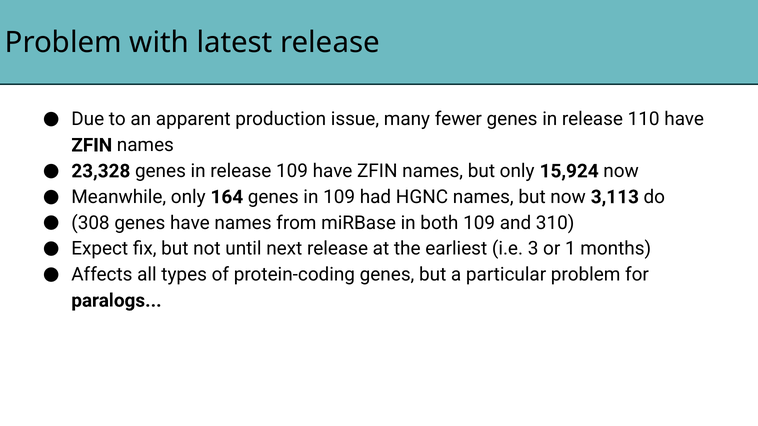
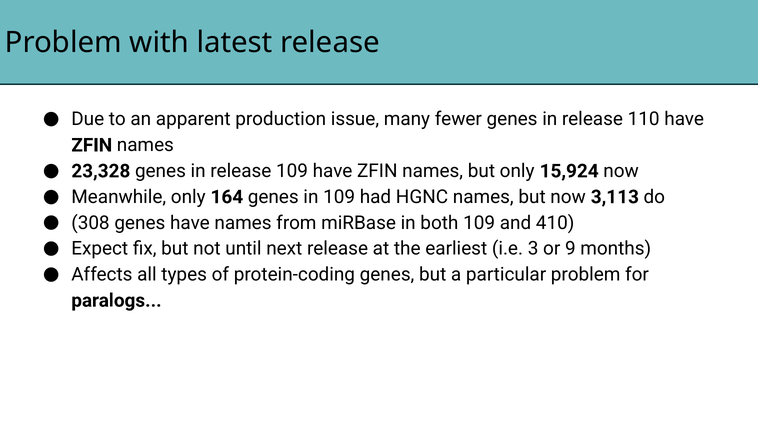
310: 310 -> 410
1: 1 -> 9
